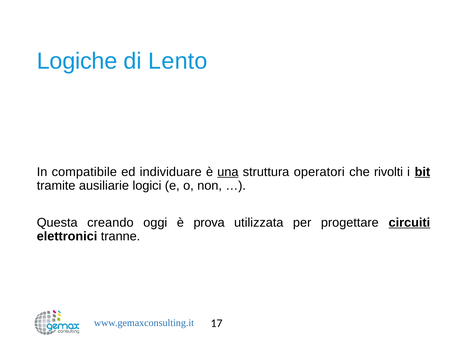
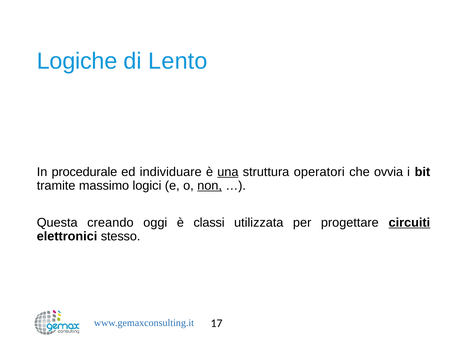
compatibile: compatibile -> procedurale
rivolti: rivolti -> ovvia
bit underline: present -> none
ausiliarie: ausiliarie -> massimo
non underline: none -> present
prova: prova -> classi
tranne: tranne -> stesso
